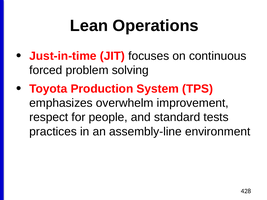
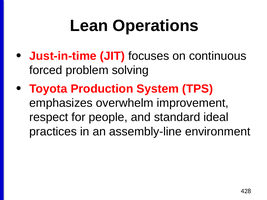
tests: tests -> ideal
